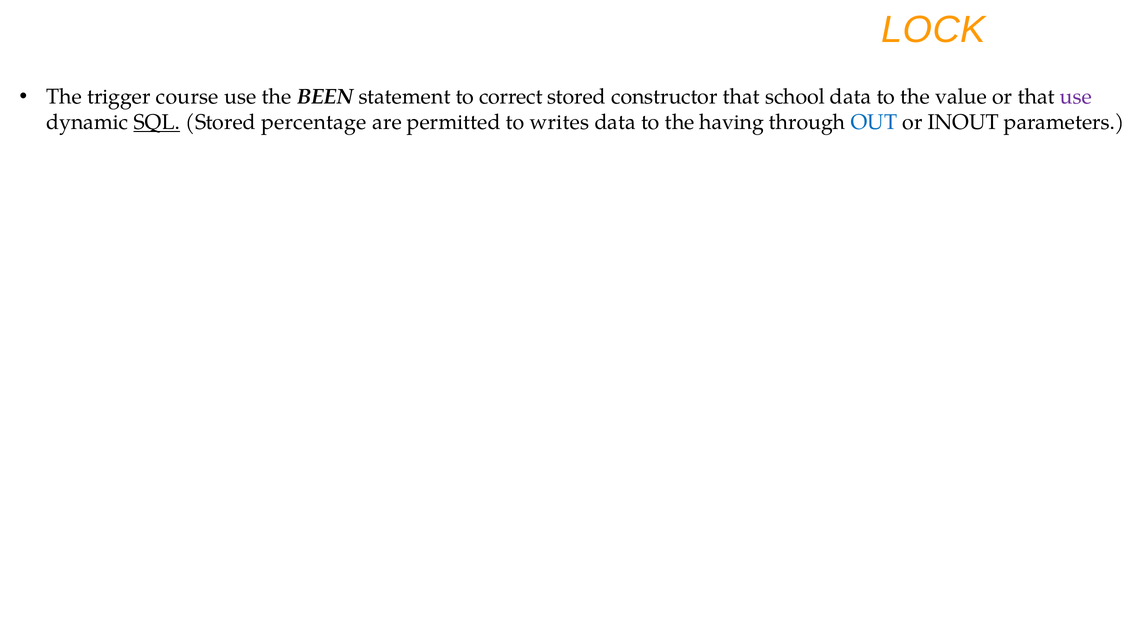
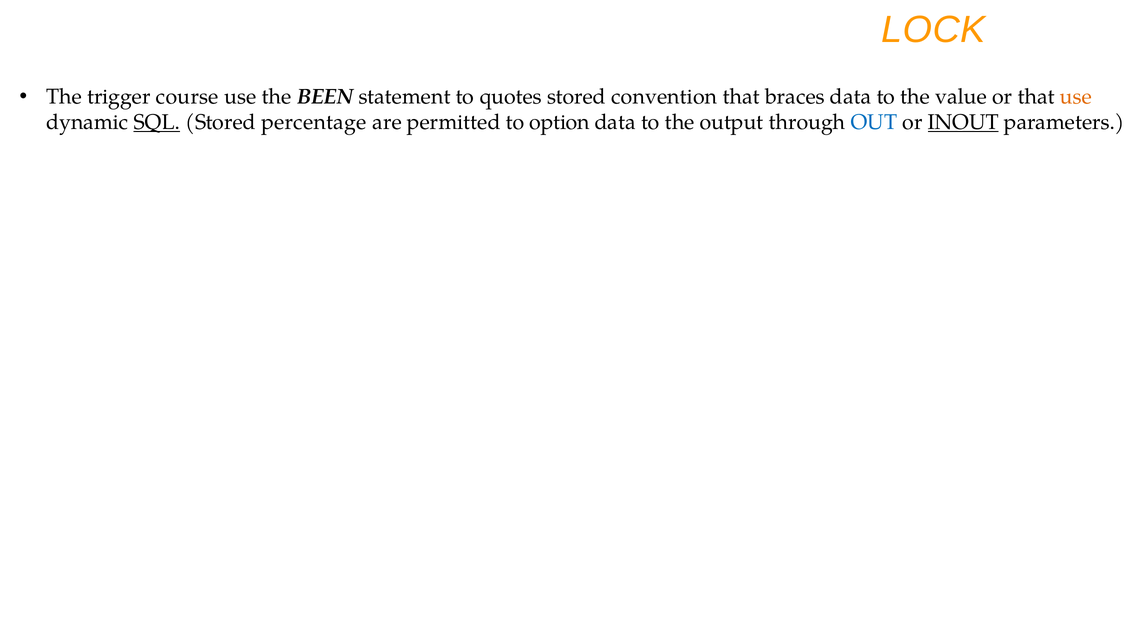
correct: correct -> quotes
constructor: constructor -> convention
school: school -> braces
use at (1076, 97) colour: purple -> orange
writes: writes -> option
having: having -> output
INOUT underline: none -> present
